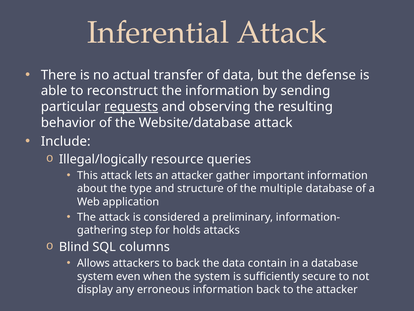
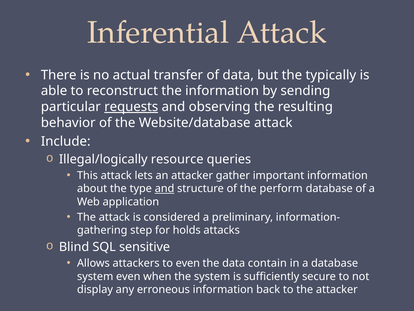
defense: defense -> typically
and at (165, 188) underline: none -> present
multiple: multiple -> perform
columns: columns -> sensitive
to back: back -> even
